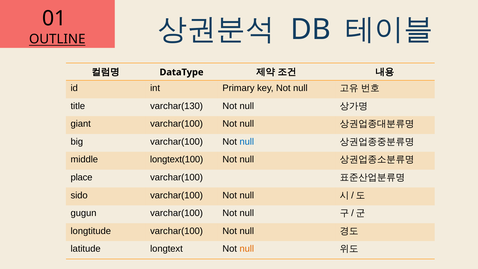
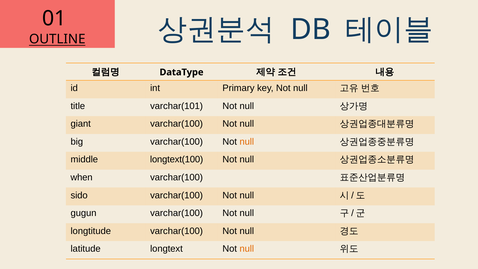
varchar(130: varchar(130 -> varchar(101
null at (247, 142) colour: blue -> orange
place: place -> when
